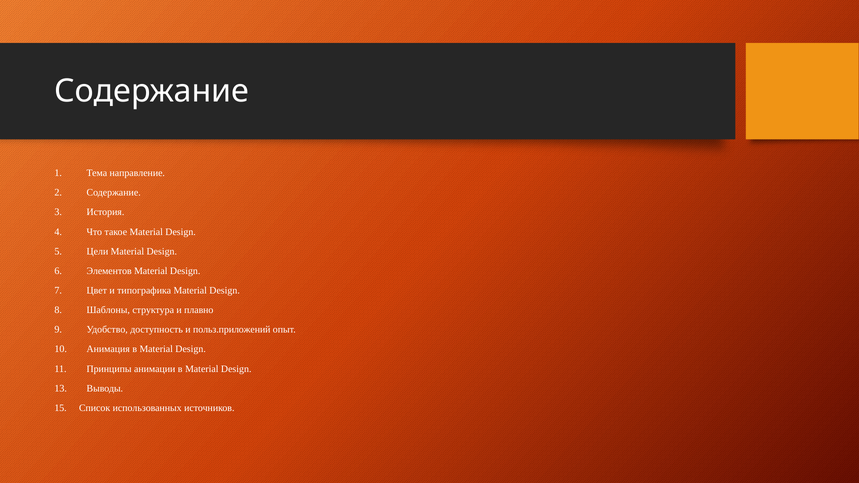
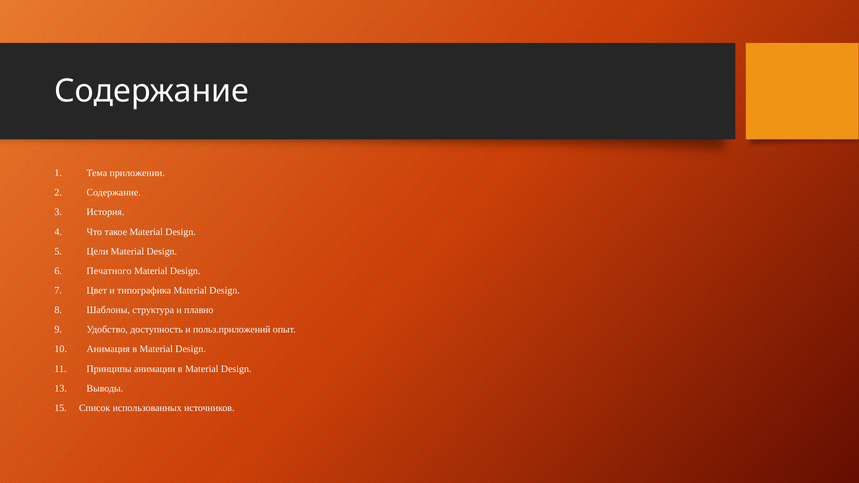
направление: направление -> приложении
Элементов: Элементов -> Печатного
